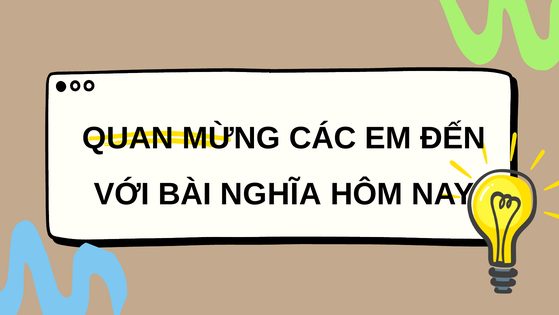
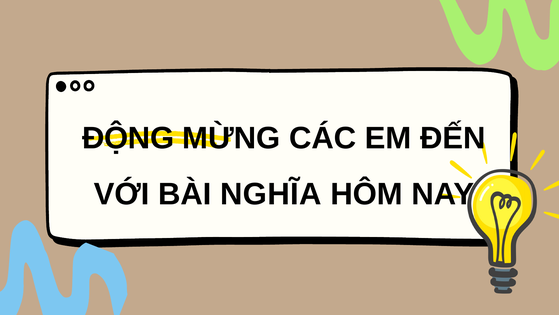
QUAN: QUAN -> ĐỘNG
